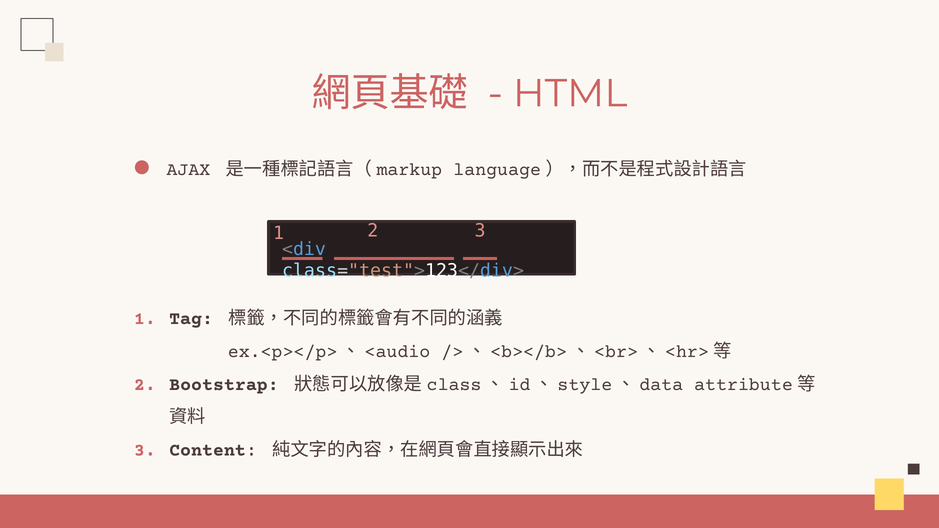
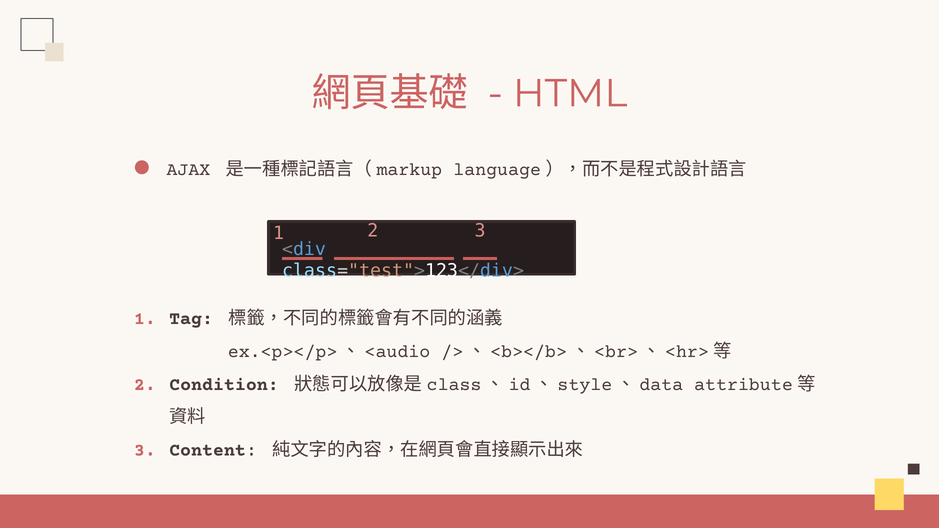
Bootstrap: Bootstrap -> Condition
